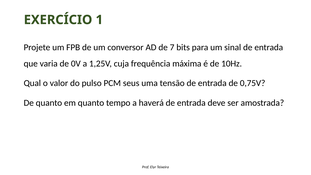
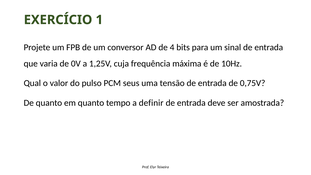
7: 7 -> 4
haverá: haverá -> definir
